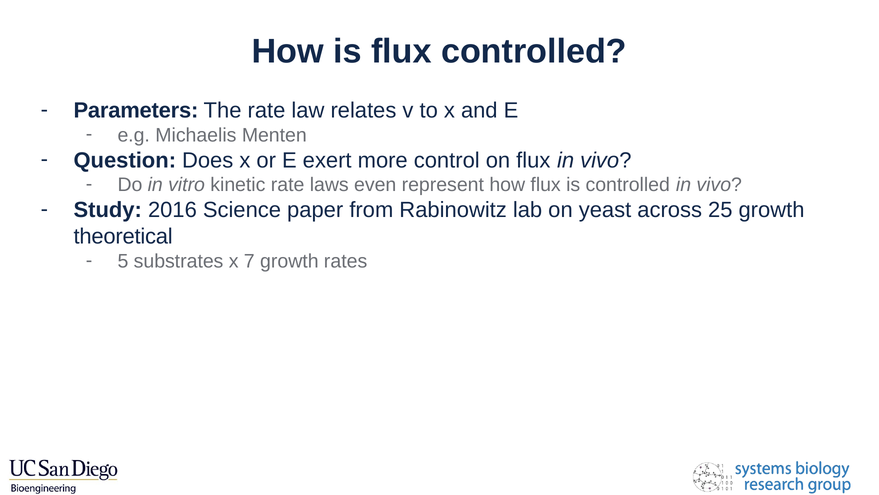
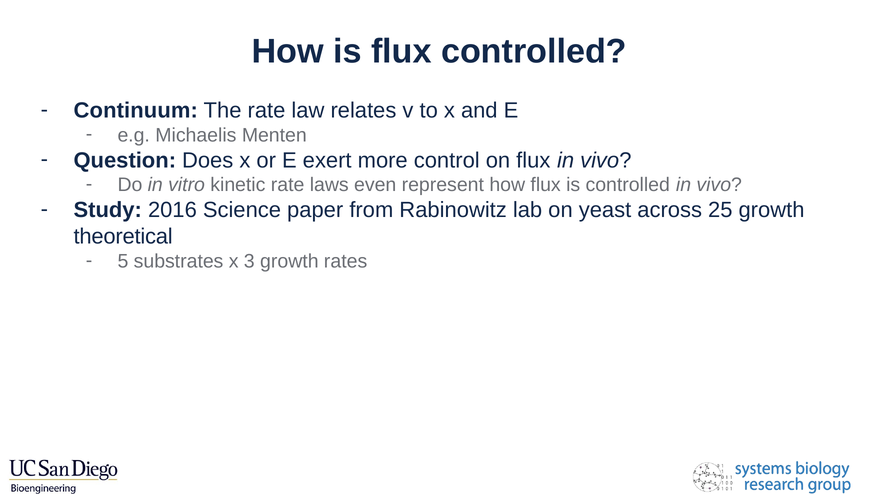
Parameters: Parameters -> Continuum
7: 7 -> 3
